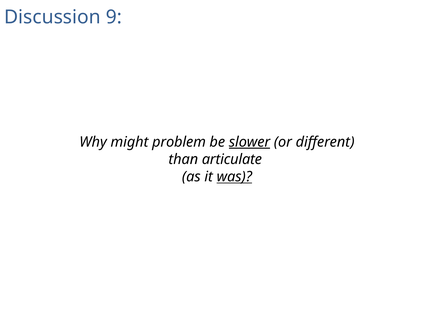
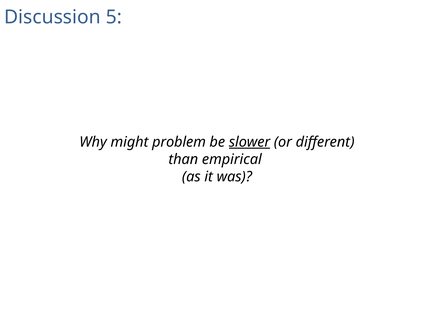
9: 9 -> 5
articulate: articulate -> empirical
was underline: present -> none
